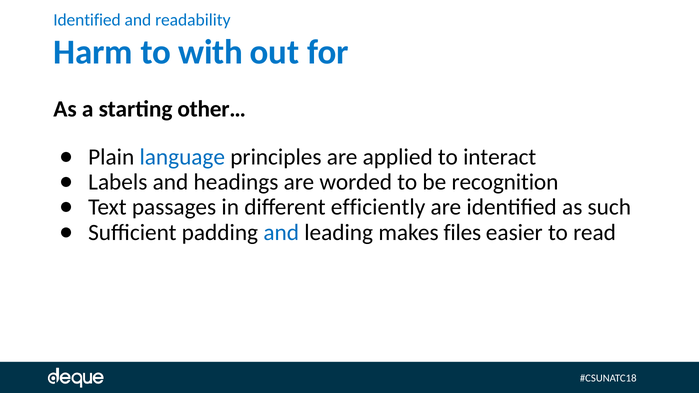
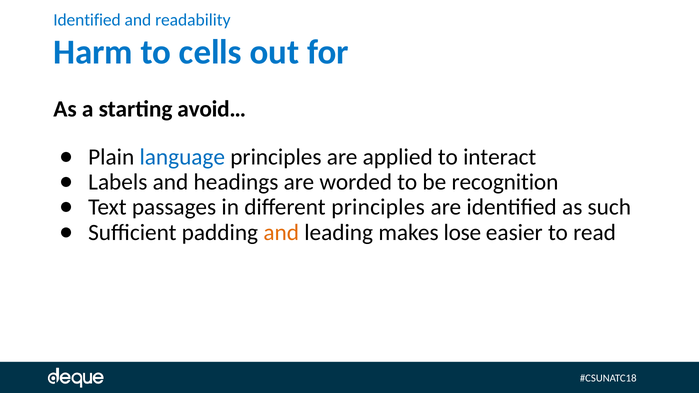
with: with -> cells
other…: other… -> avoid…
different efficiently: efficiently -> principles
and at (281, 233) colour: blue -> orange
files: files -> lose
